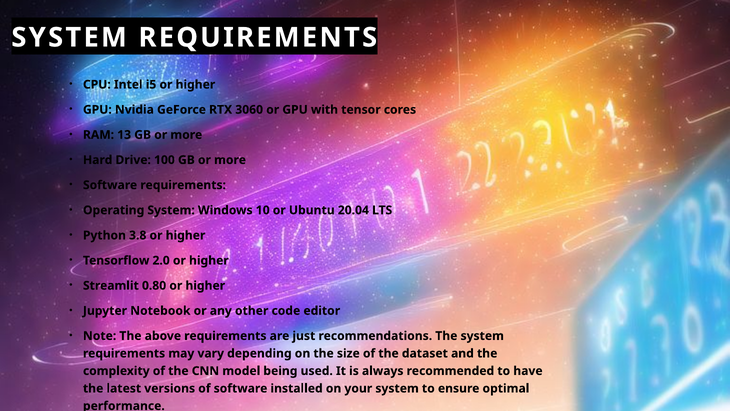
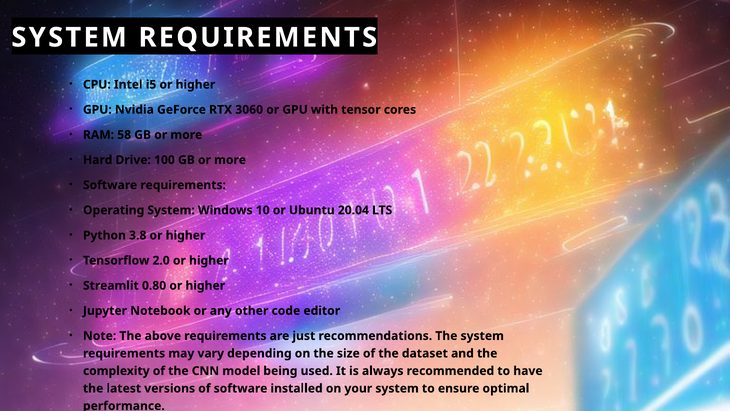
13: 13 -> 58
